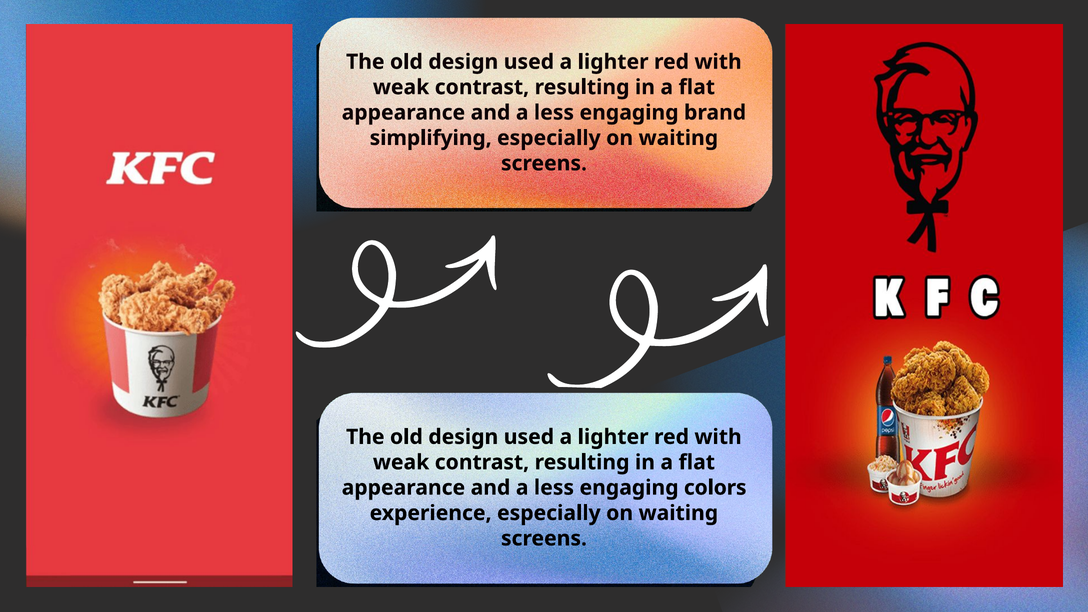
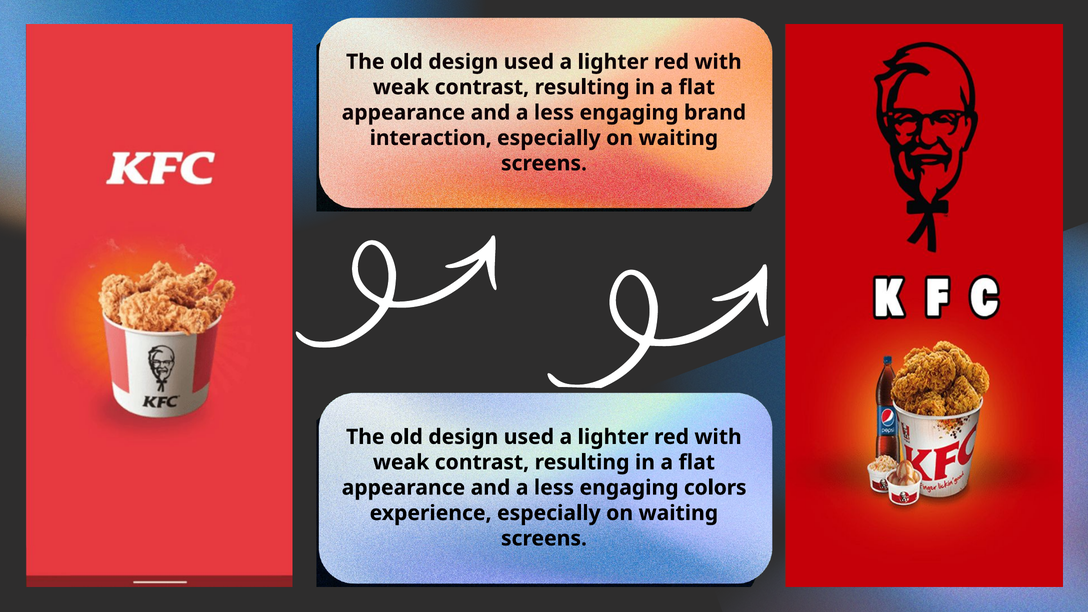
simplifying: simplifying -> interaction
